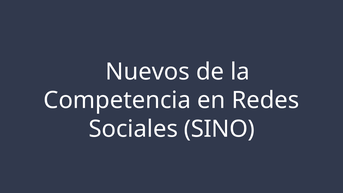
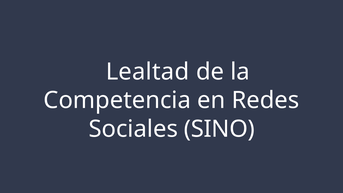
Nuevos: Nuevos -> Lealtad
